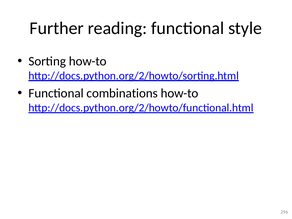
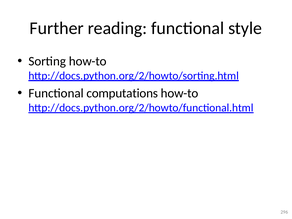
combinations: combinations -> computations
